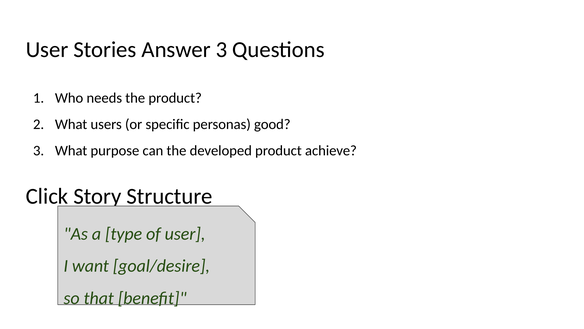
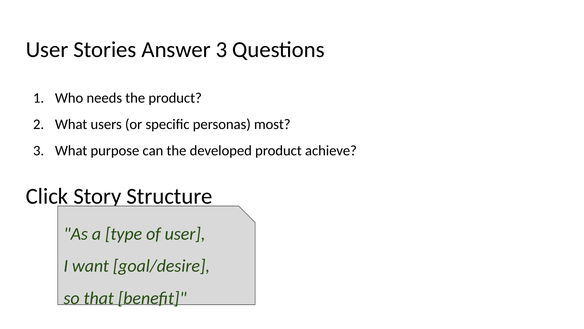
good: good -> most
